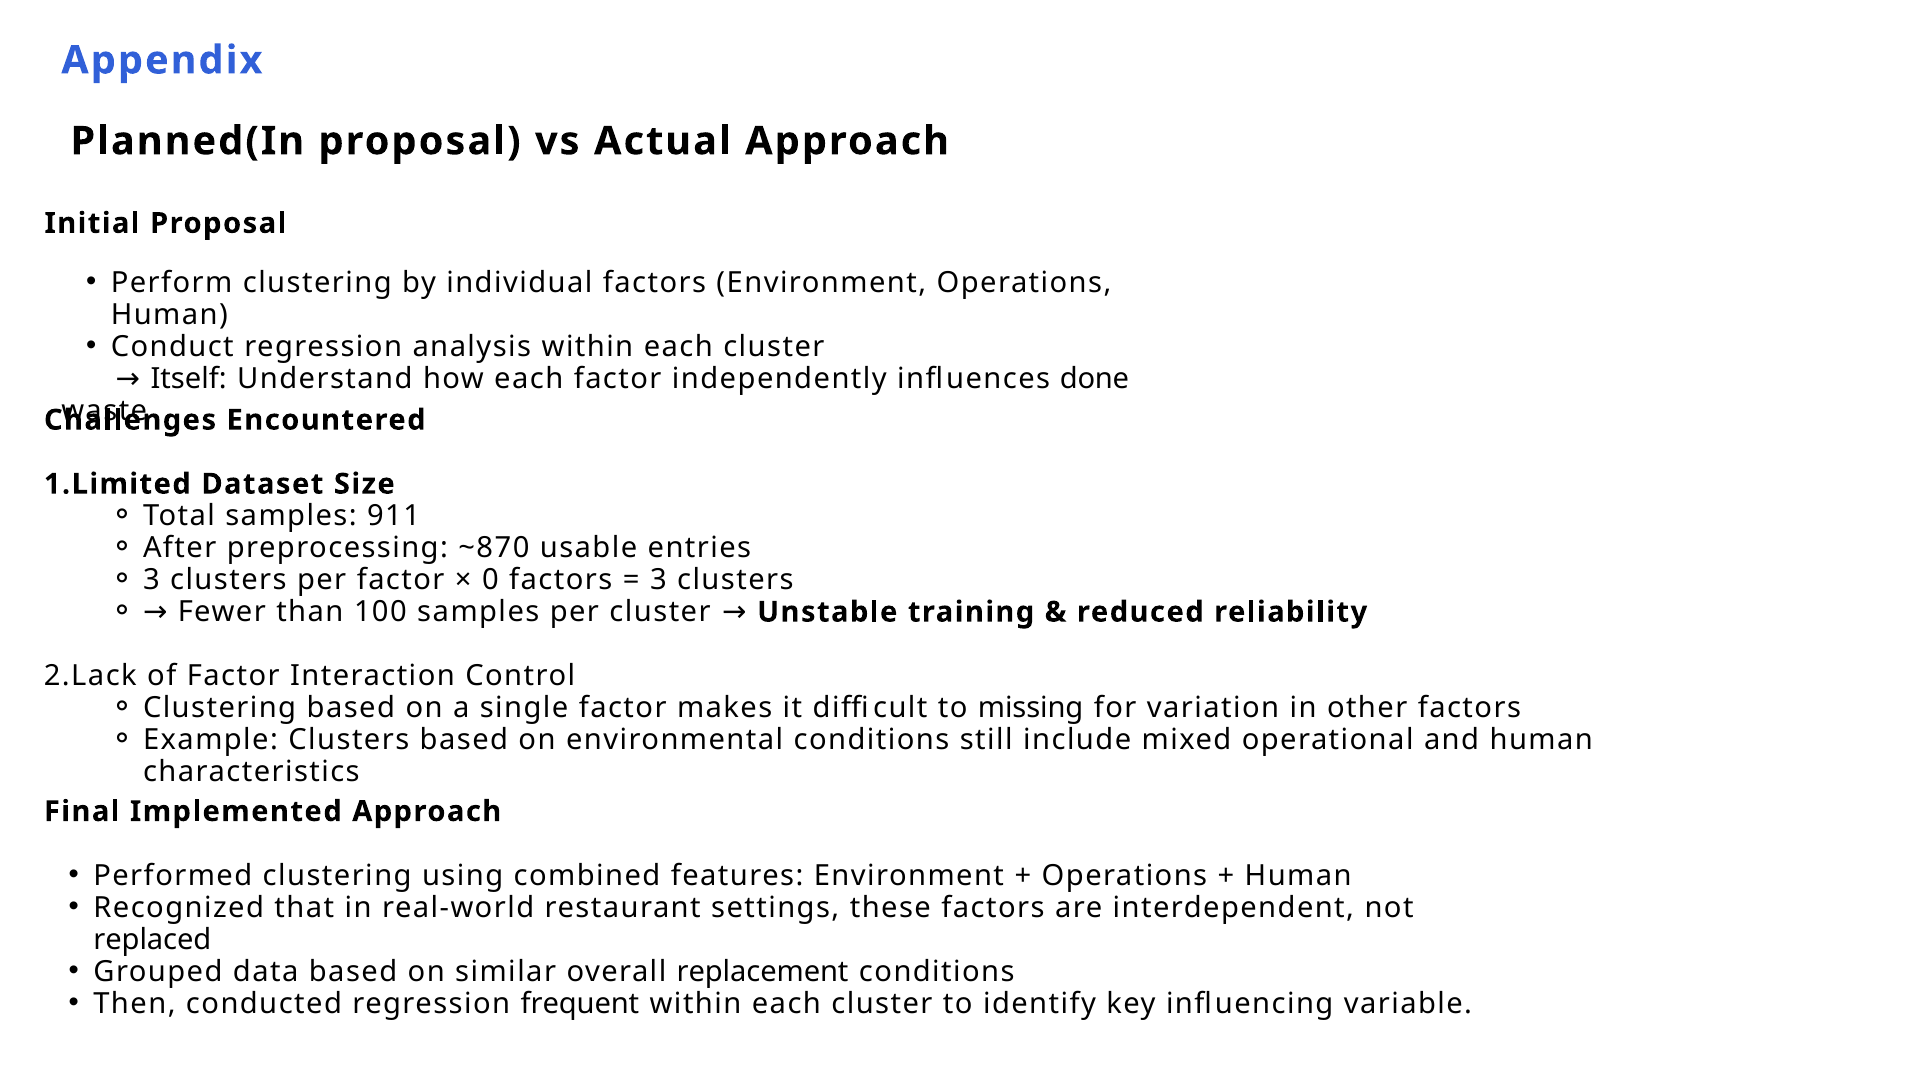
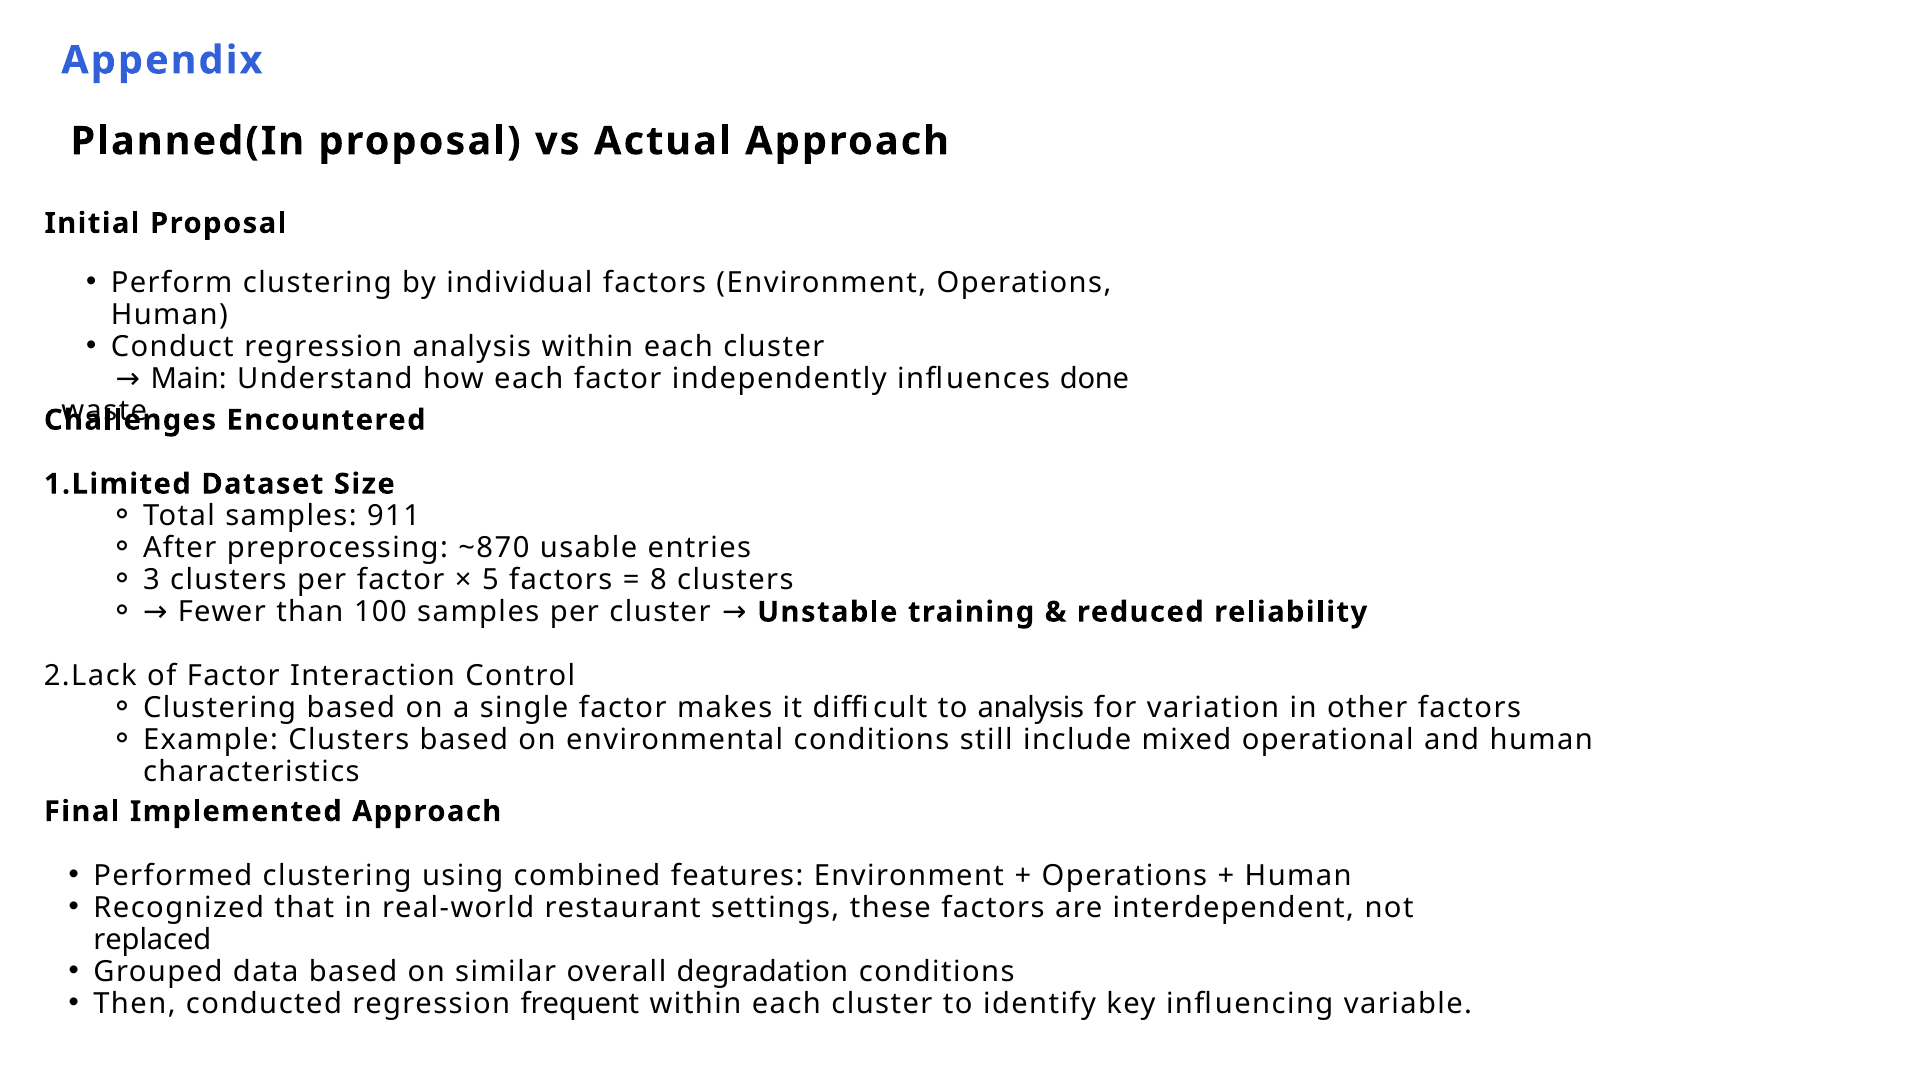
Itself: Itself -> Main
0: 0 -> 5
3 at (658, 580): 3 -> 8
to missing: missing -> analysis
replacement: replacement -> degradation
